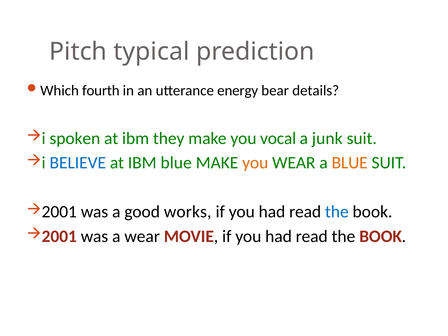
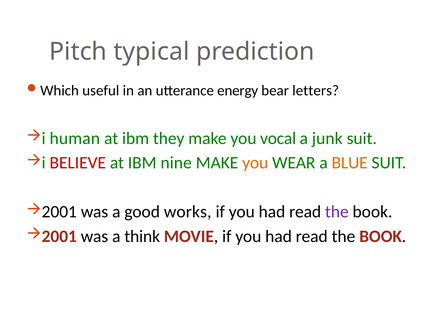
fourth: fourth -> useful
details: details -> letters
spoken: spoken -> human
BELIEVE colour: blue -> red
IBM blue: blue -> nine
the at (337, 212) colour: blue -> purple
a wear: wear -> think
